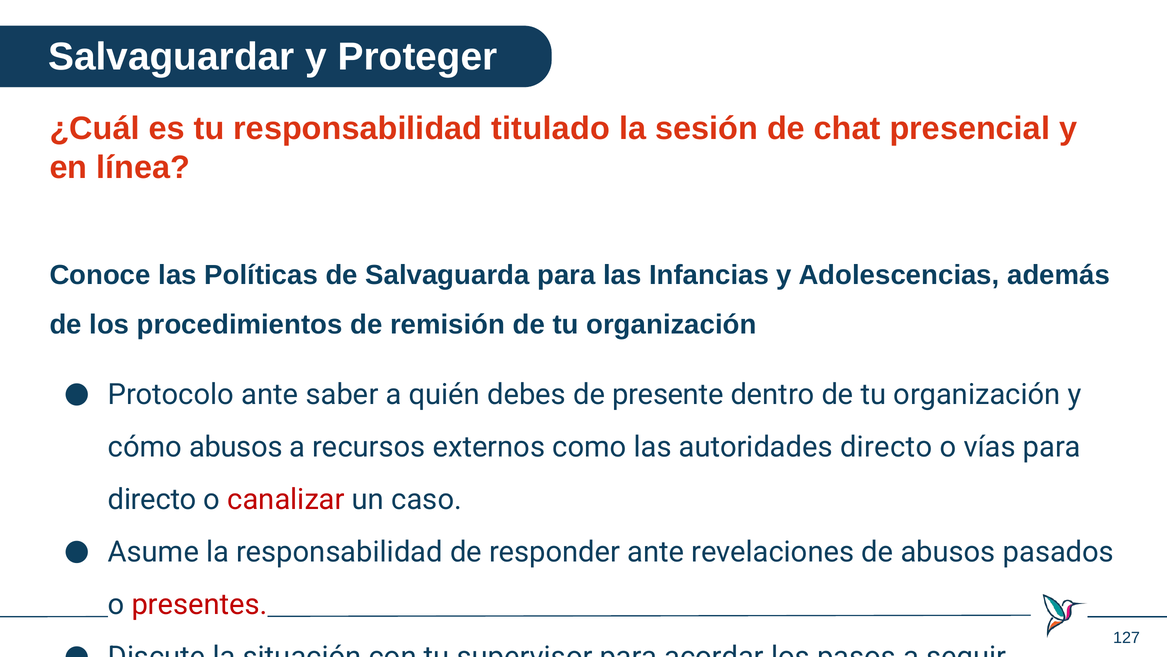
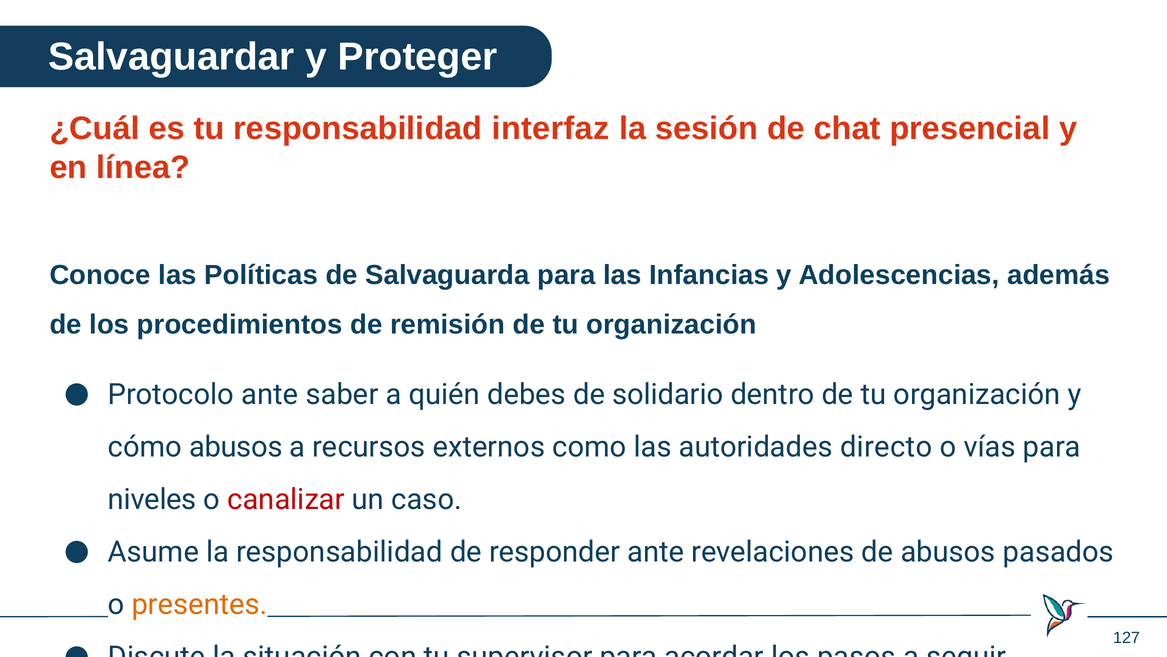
titulado: titulado -> interfaz
presente: presente -> solidario
directo at (152, 499): directo -> niveles
presentes colour: red -> orange
